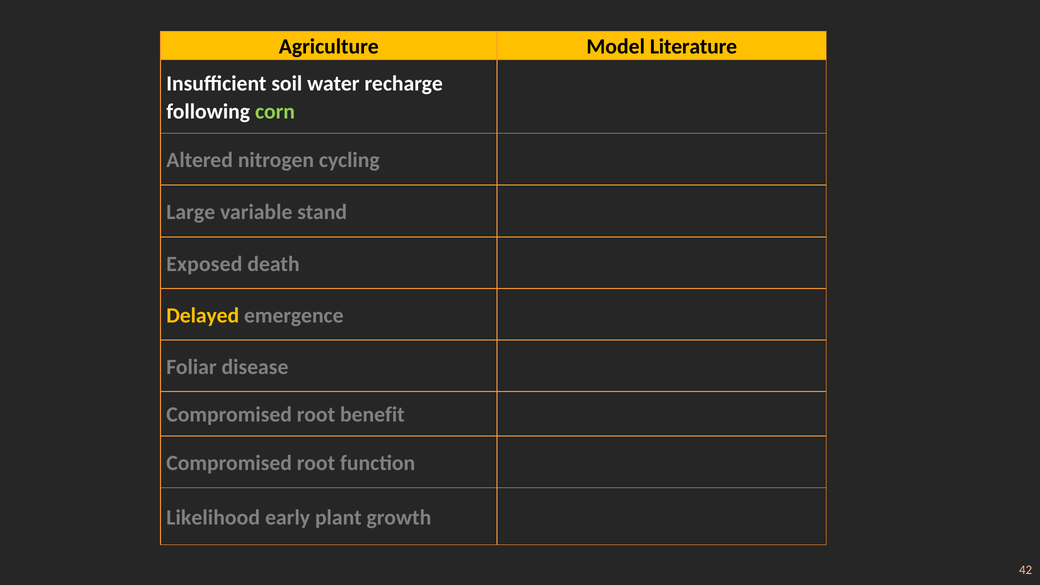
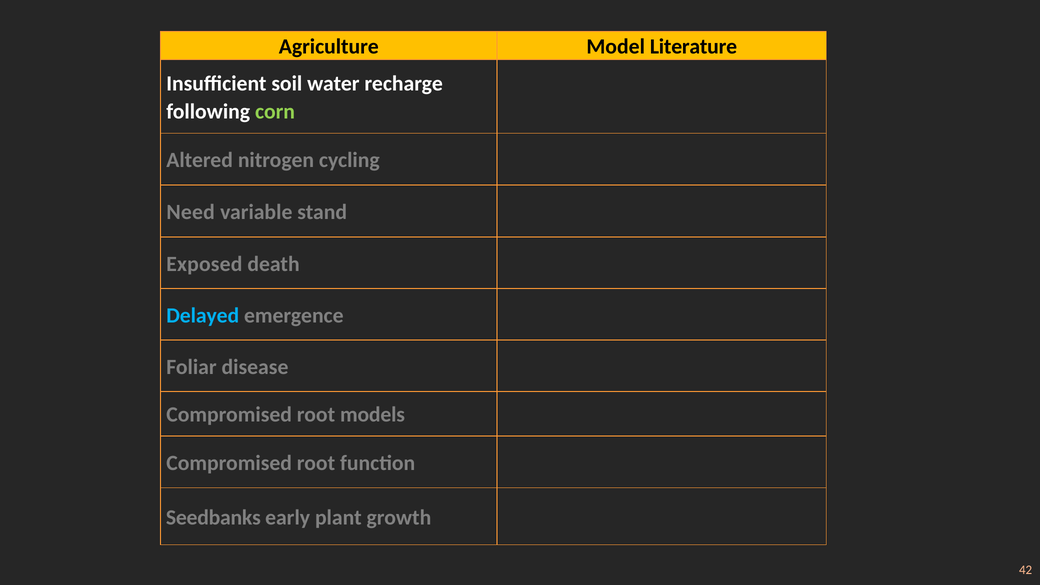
Large: Large -> Need
Delayed colour: yellow -> light blue
benefit: benefit -> models
Likelihood: Likelihood -> Seedbanks
